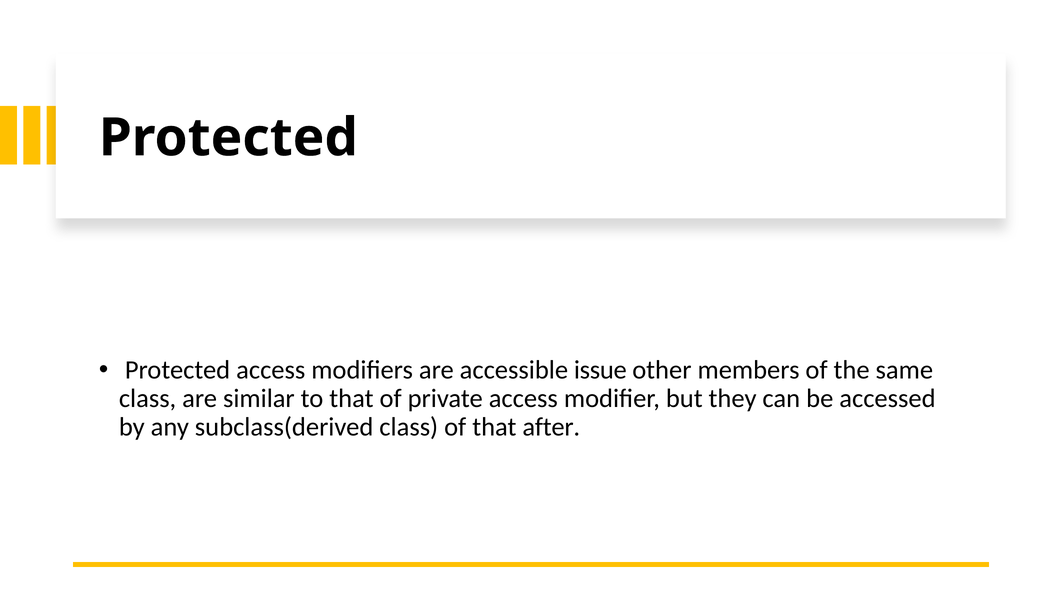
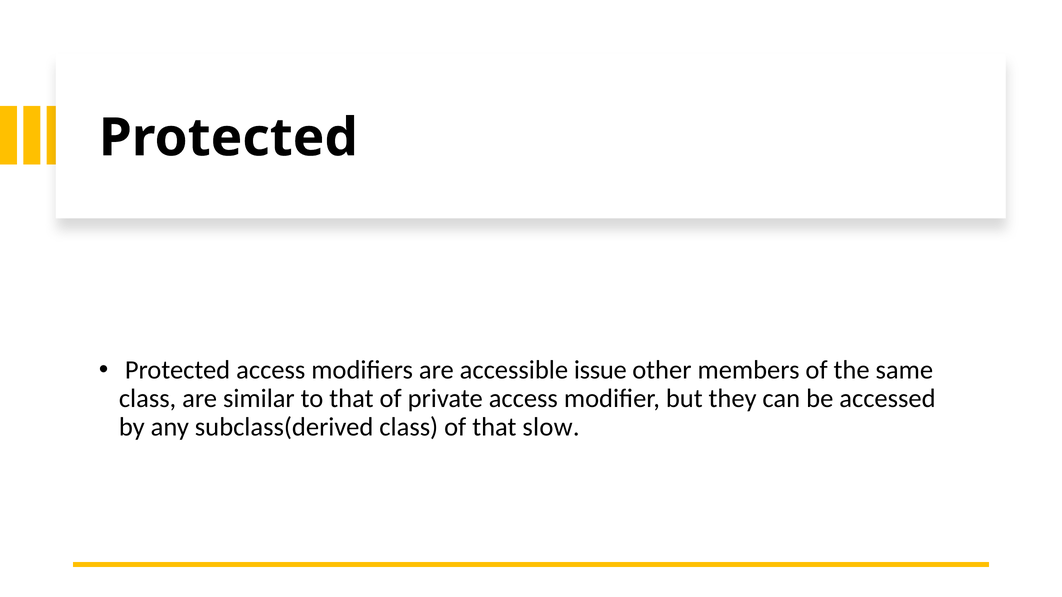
after: after -> slow
